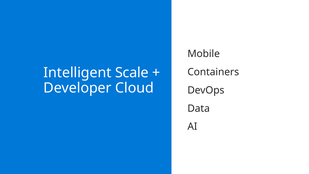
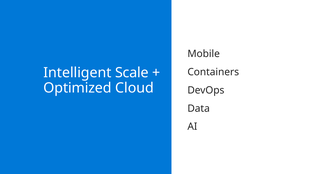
Developer: Developer -> Optimized
